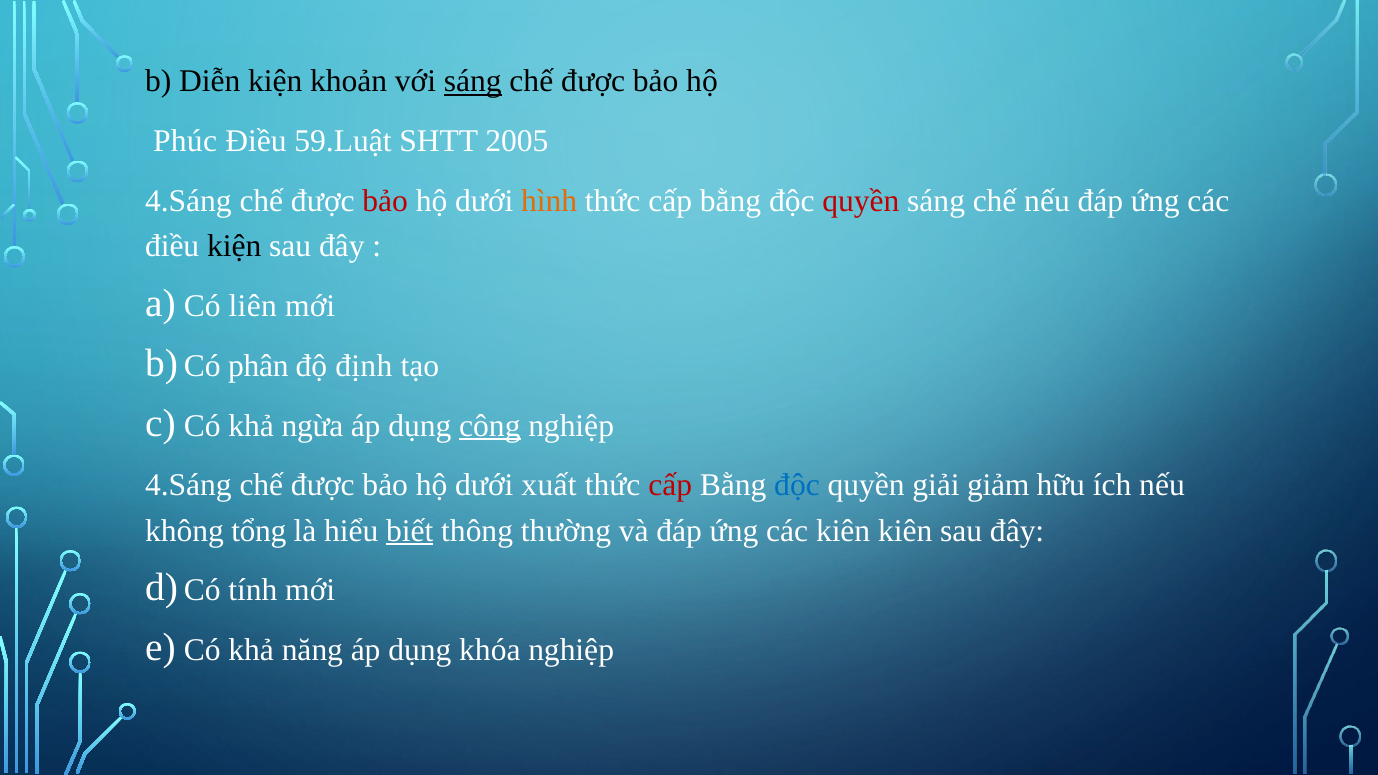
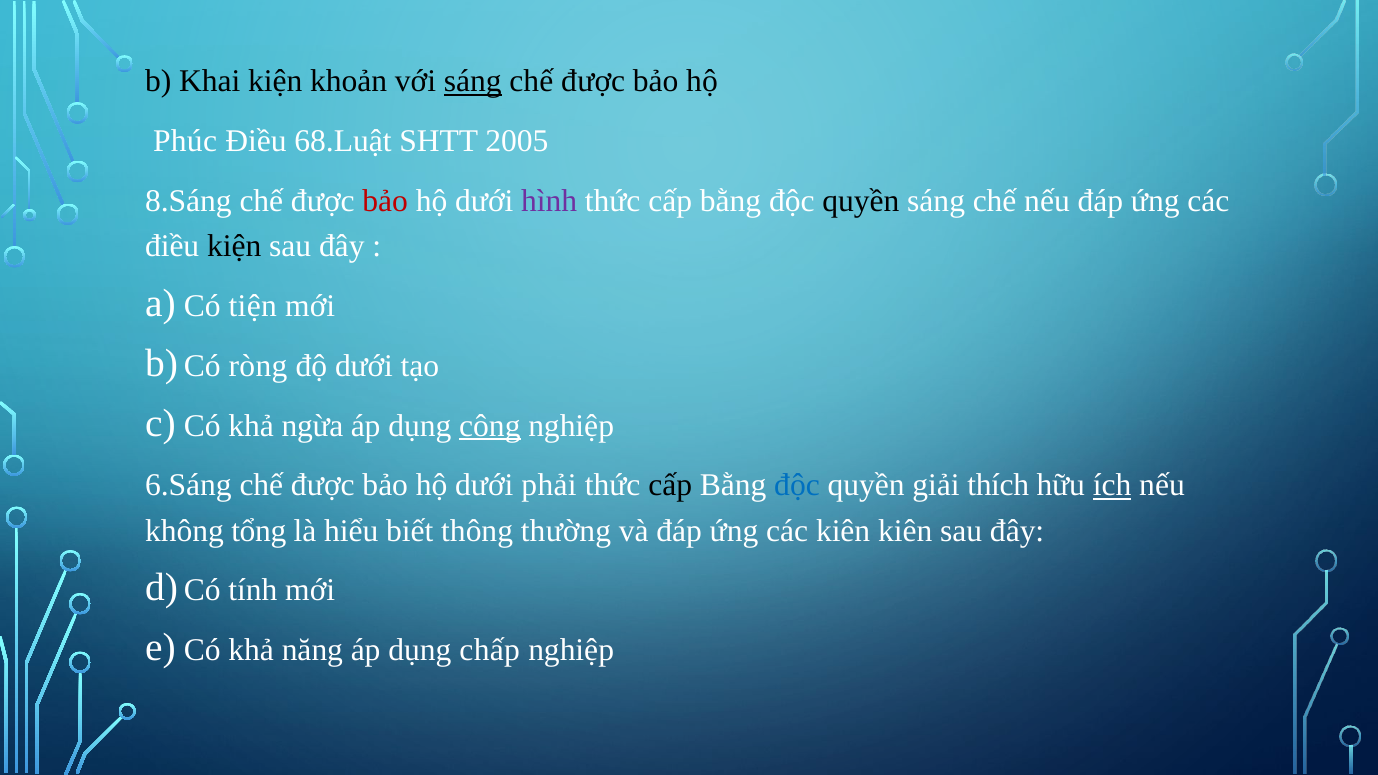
Diễn: Diễn -> Khai
59.Luật: 59.Luật -> 68.Luật
4.Sáng at (188, 201): 4.Sáng -> 8.Sáng
hình colour: orange -> purple
quyền at (861, 201) colour: red -> black
liên: liên -> tiện
phân: phân -> ròng
độ định: định -> dưới
4.Sáng at (188, 485): 4.Sáng -> 6.Sáng
xuất: xuất -> phải
cấp at (670, 485) colour: red -> black
giảm: giảm -> thích
ích underline: none -> present
biết underline: present -> none
khóa: khóa -> chấp
